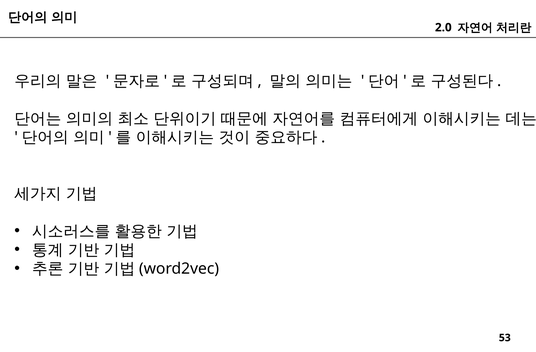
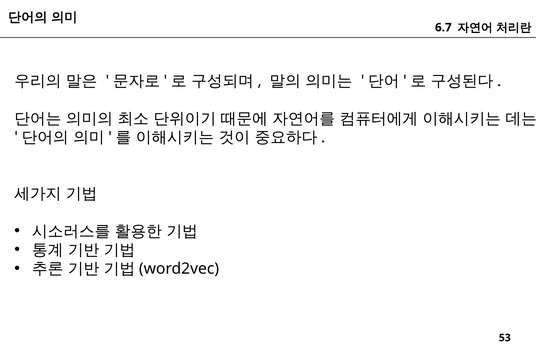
2.0: 2.0 -> 6.7
